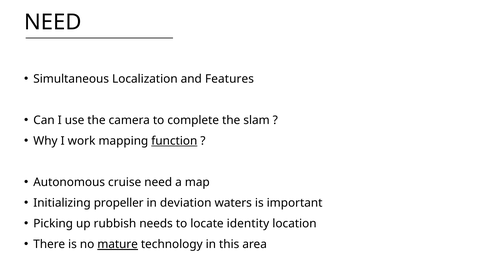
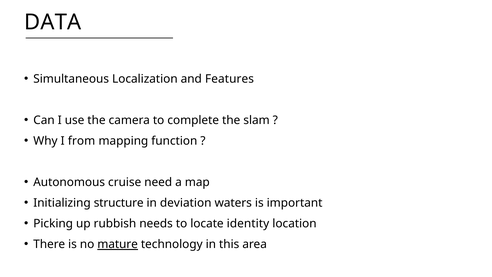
NEED at (53, 22): NEED -> DATA
work: work -> from
function underline: present -> none
propeller: propeller -> structure
